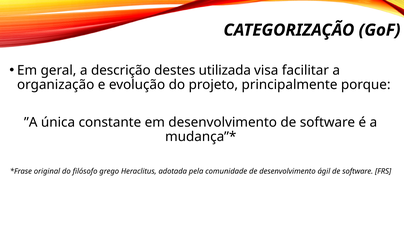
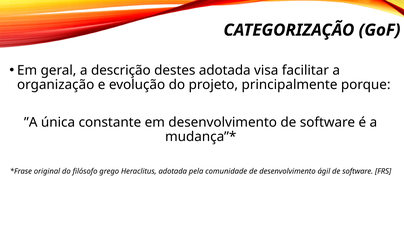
destes utilizada: utilizada -> adotada
